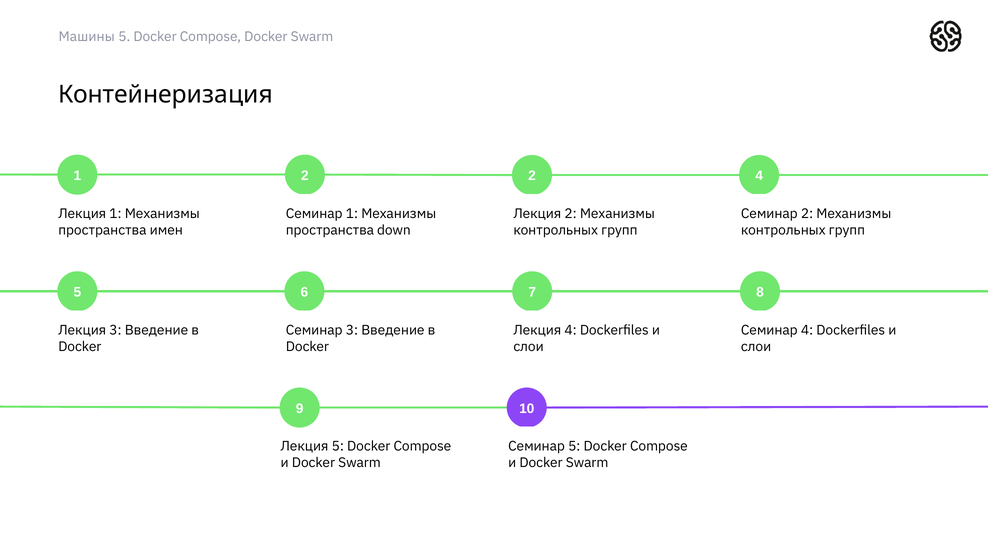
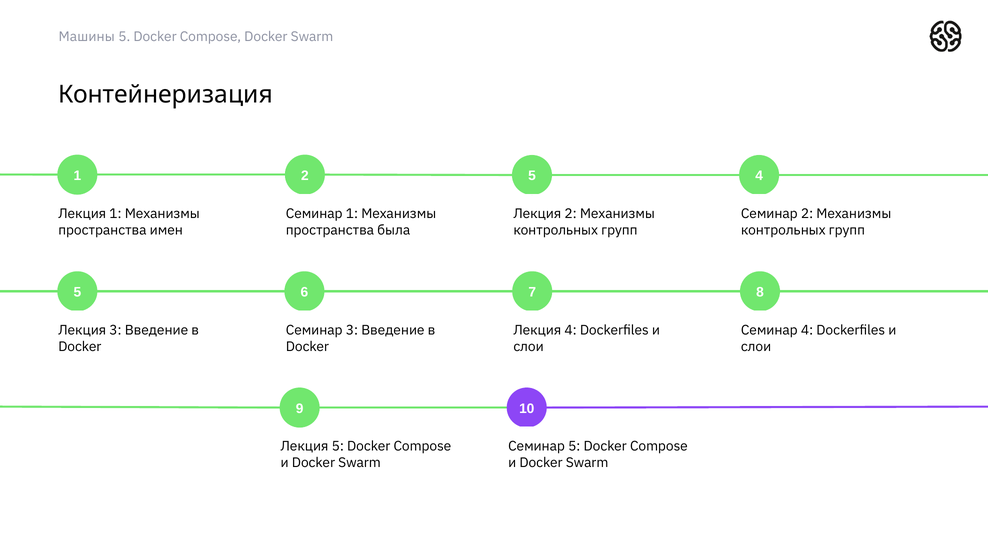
2 2: 2 -> 5
down: down -> была
